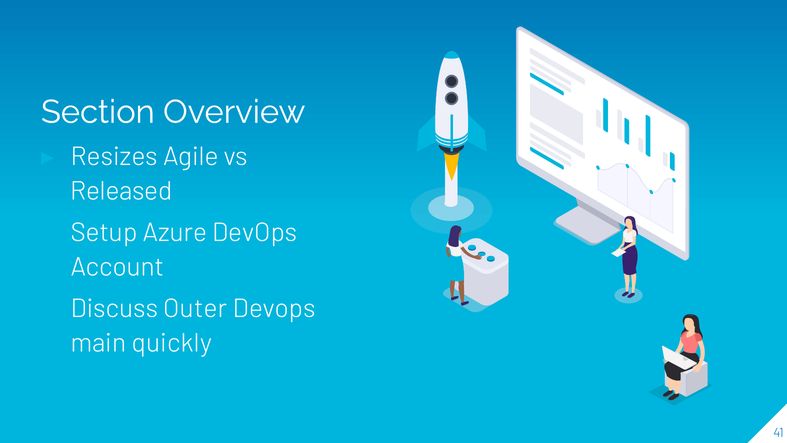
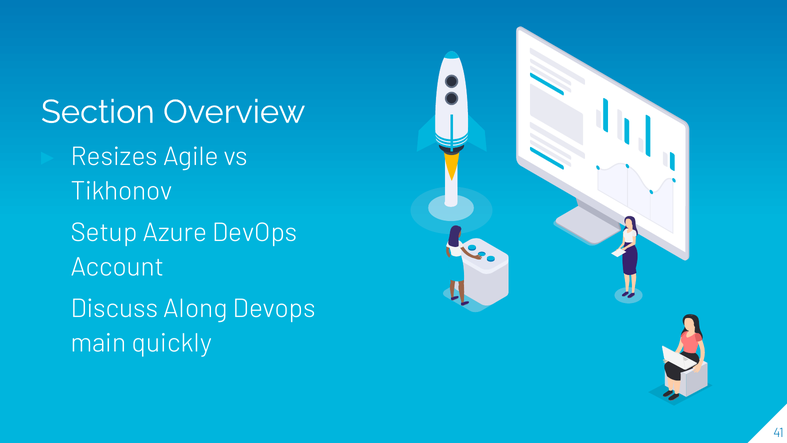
Released: Released -> Tikhonov
Outer: Outer -> Along
